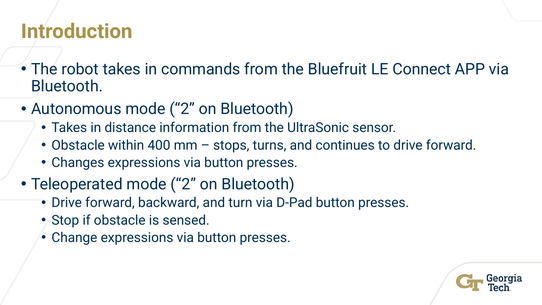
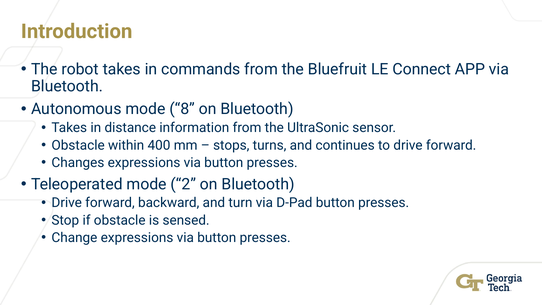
Autonomous mode 2: 2 -> 8
